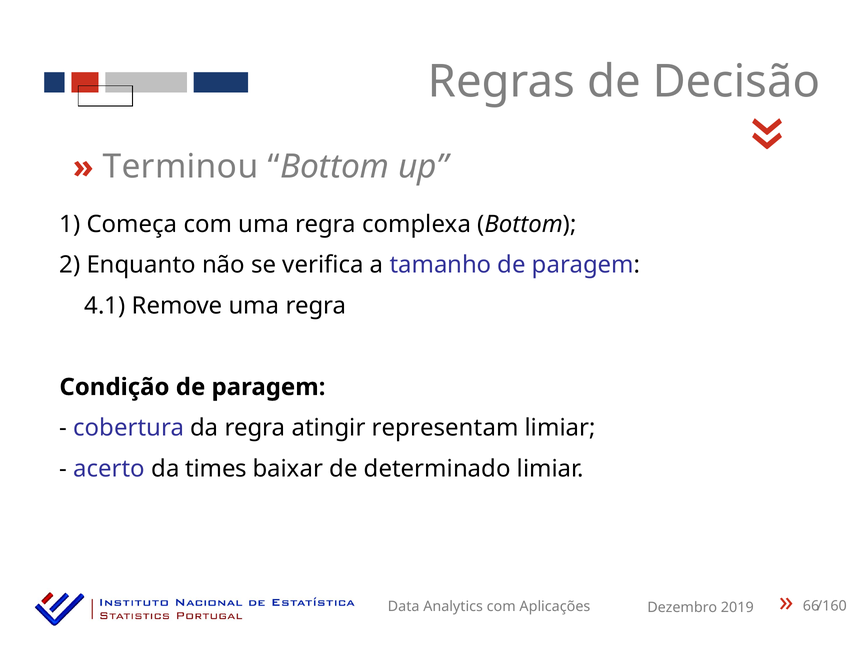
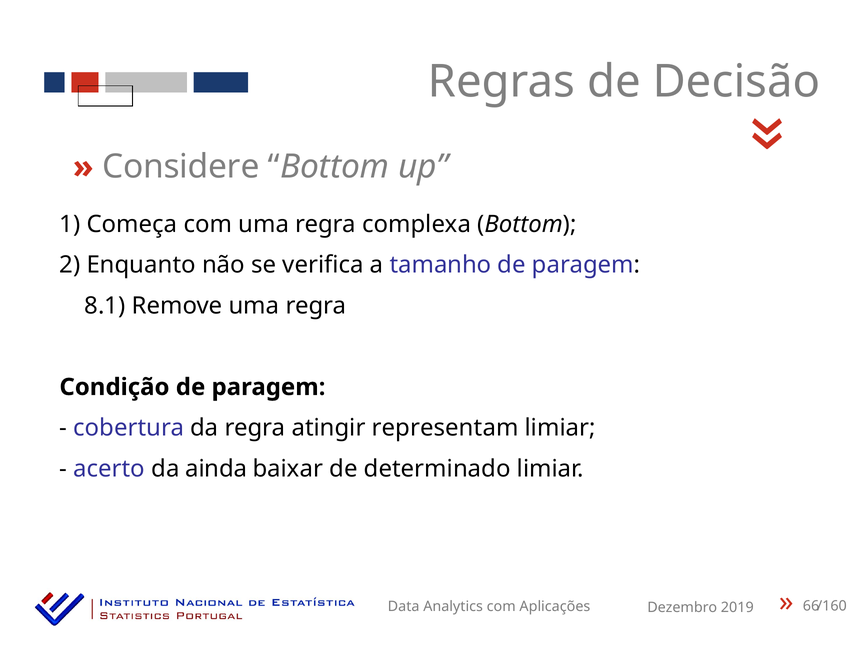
Terminou: Terminou -> Considere
4.1: 4.1 -> 8.1
times: times -> ainda
